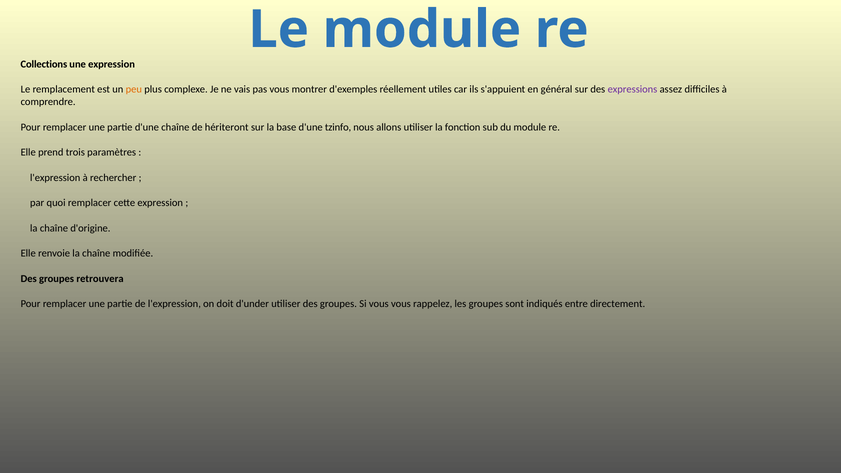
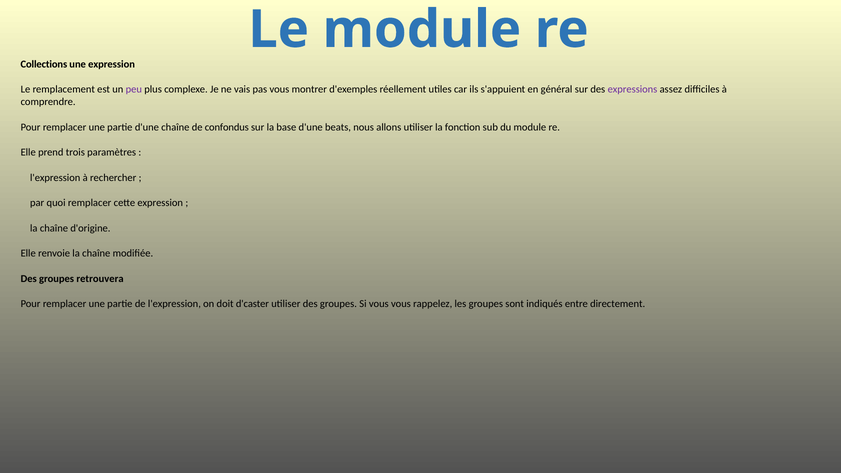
peu colour: orange -> purple
hériteront: hériteront -> confondus
tzinfo: tzinfo -> beats
d'under: d'under -> d'caster
